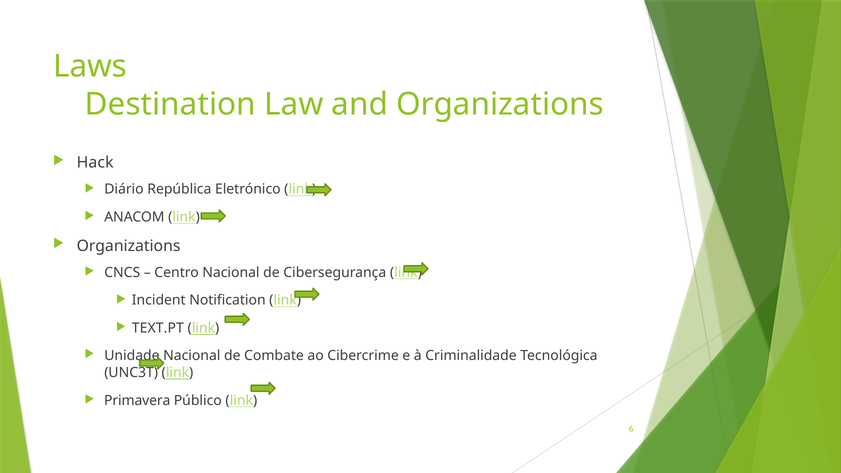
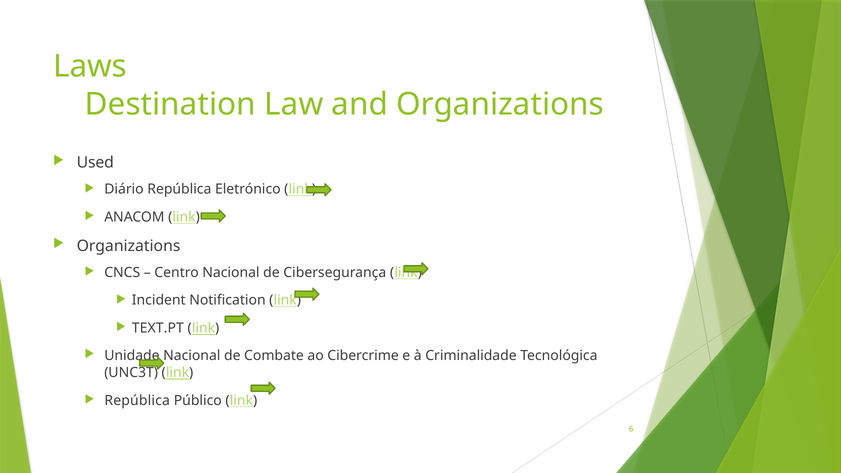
Hack: Hack -> Used
Primavera at (137, 400): Primavera -> República
